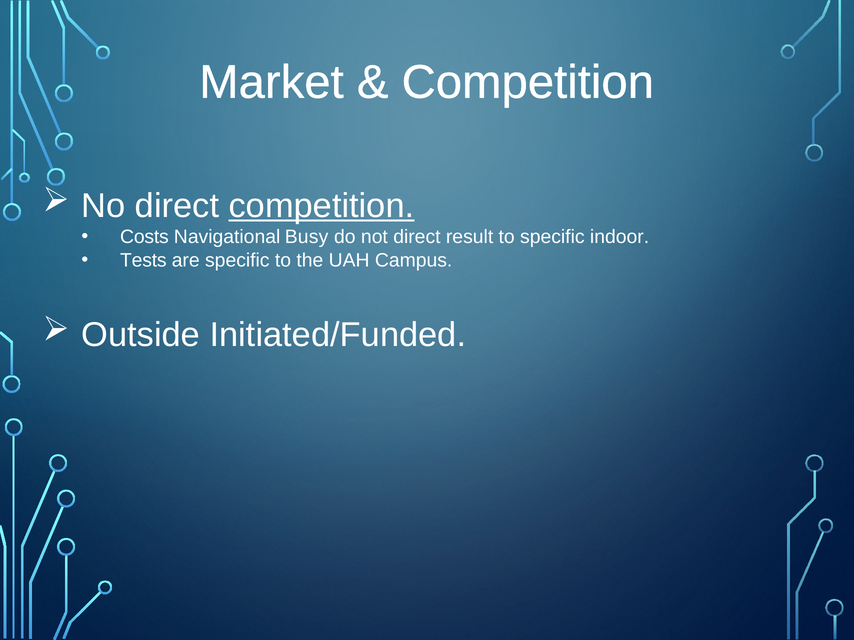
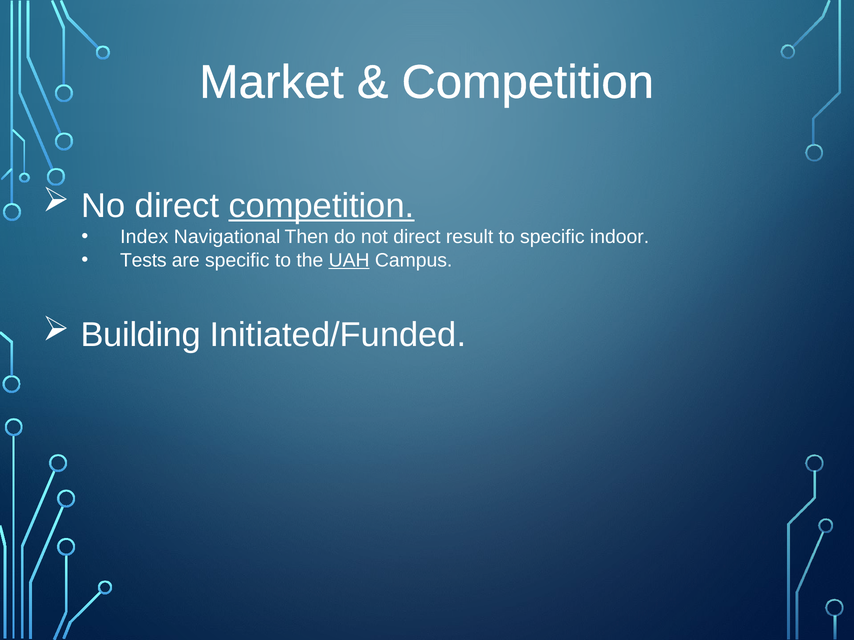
Costs: Costs -> Index
Busy: Busy -> Then
UAH underline: none -> present
Outside: Outside -> Building
